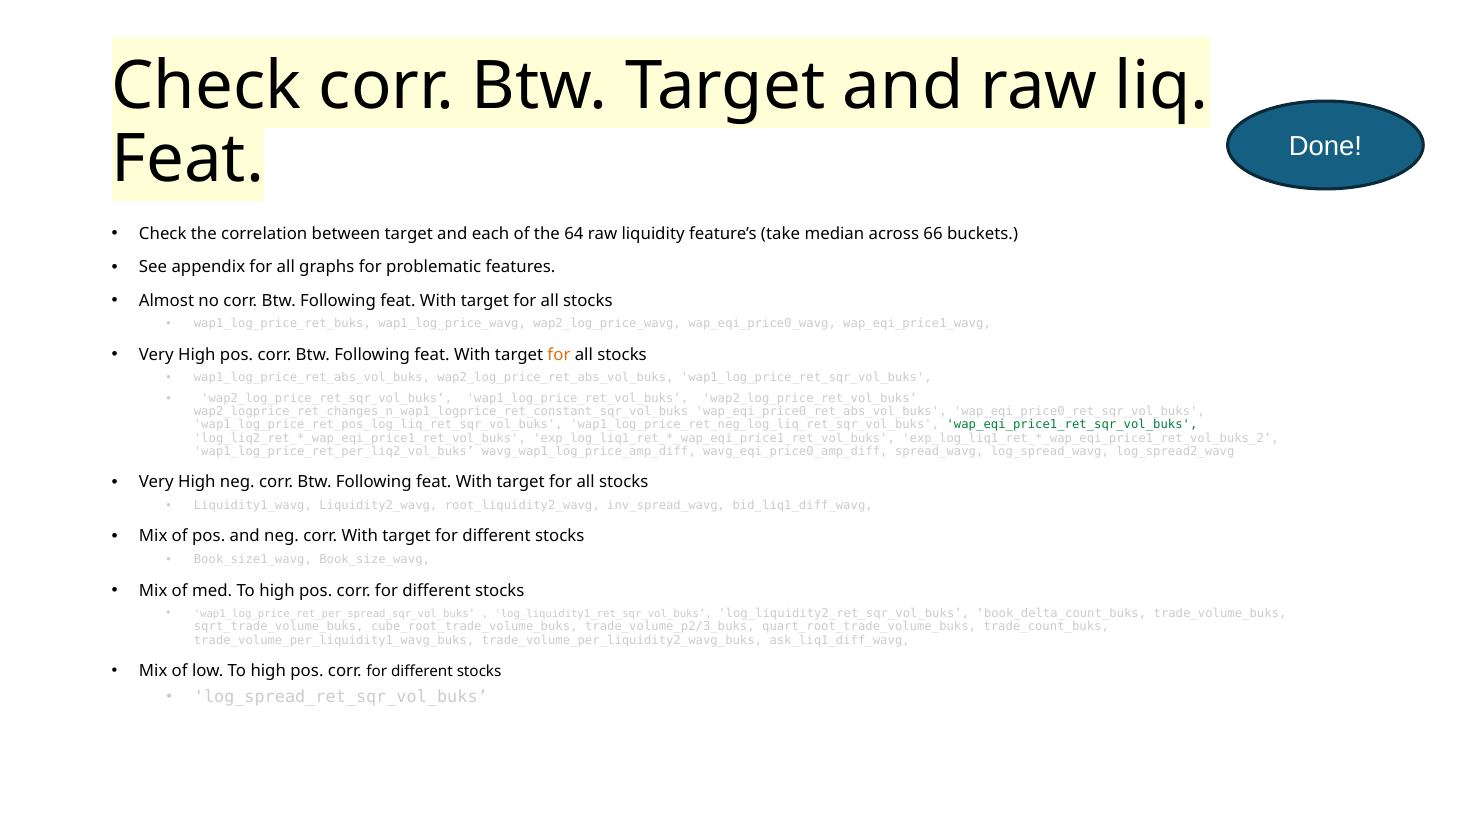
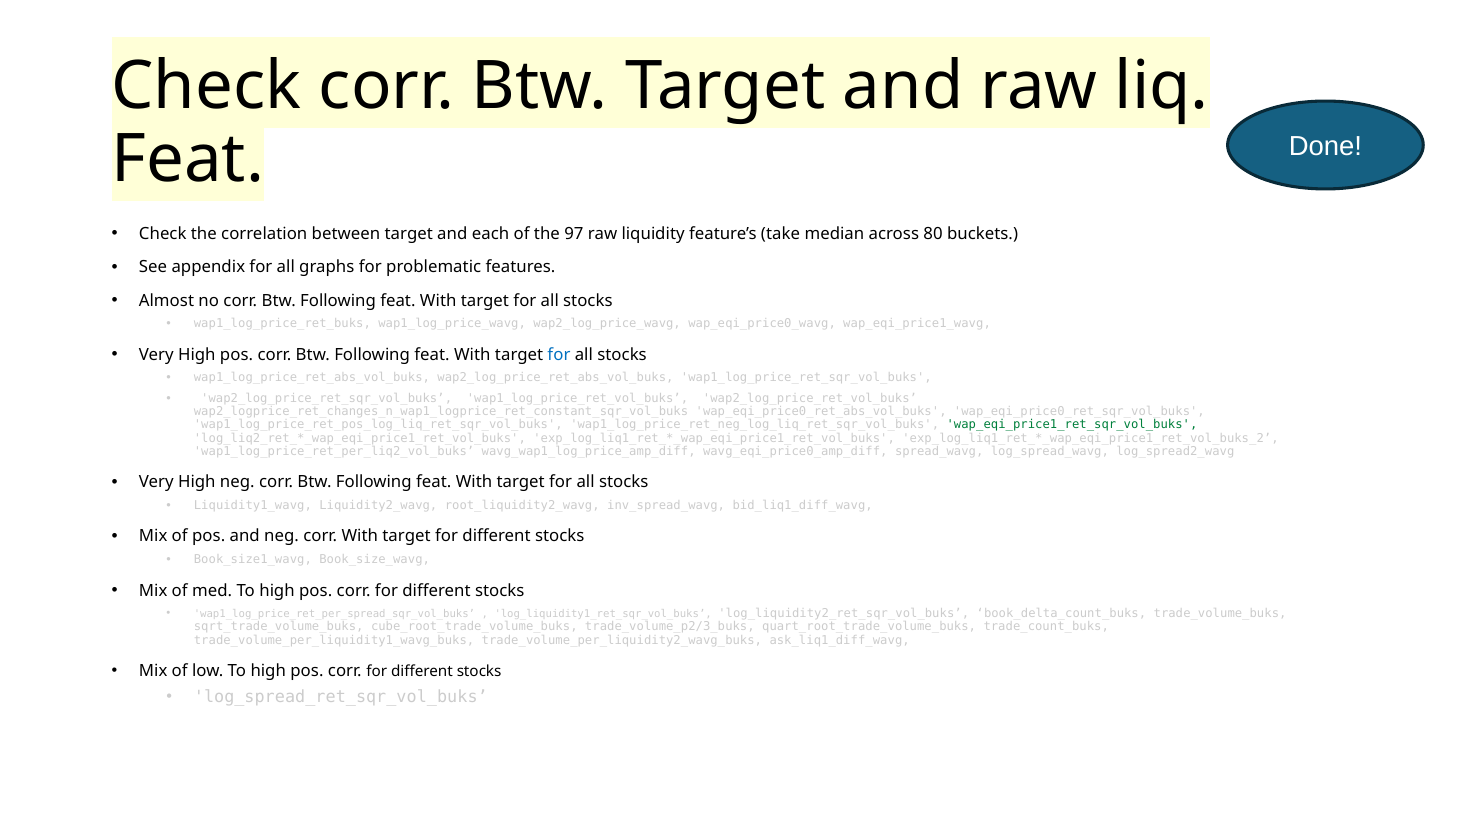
64: 64 -> 97
66: 66 -> 80
for at (559, 355) colour: orange -> blue
